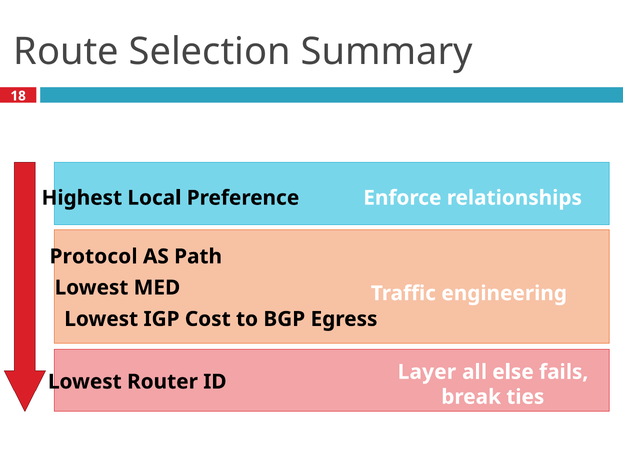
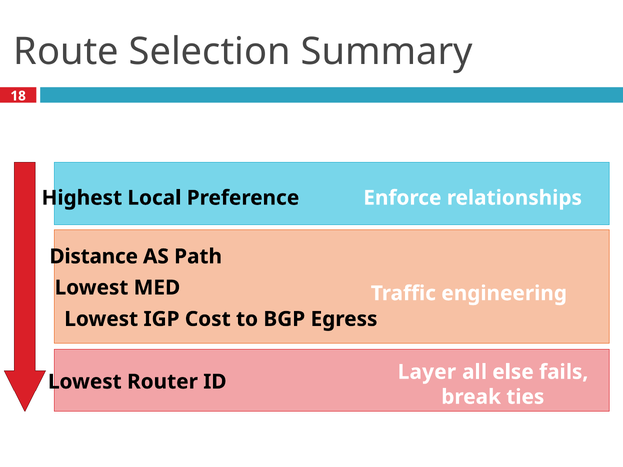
Protocol: Protocol -> Distance
